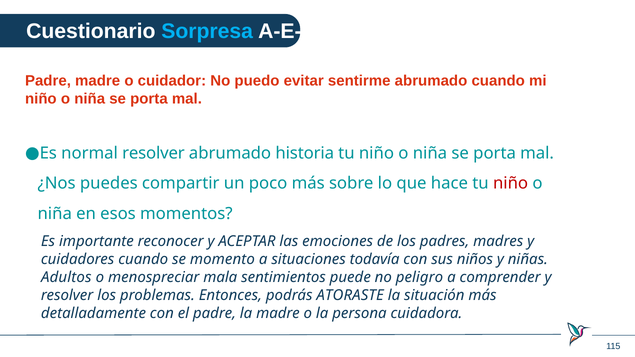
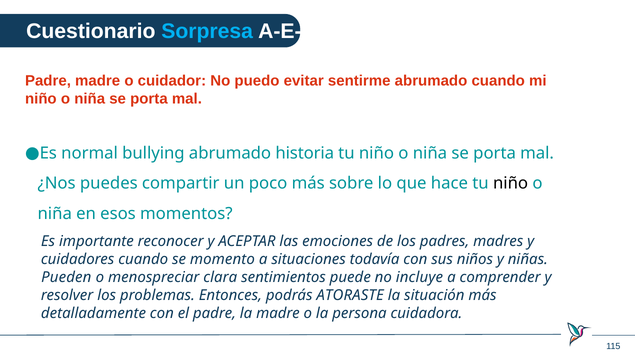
normal resolver: resolver -> bullying
niño at (511, 183) colour: red -> black
Adultos: Adultos -> Pueden
mala: mala -> clara
peligro: peligro -> incluye
